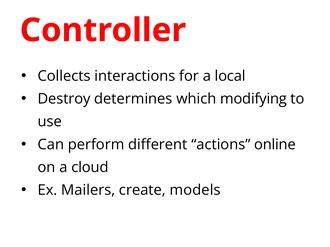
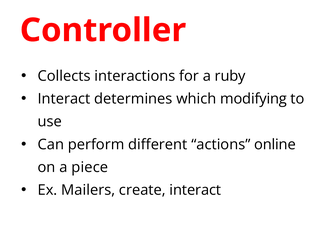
local: local -> ruby
Destroy at (64, 99): Destroy -> Interact
cloud: cloud -> piece
create models: models -> interact
